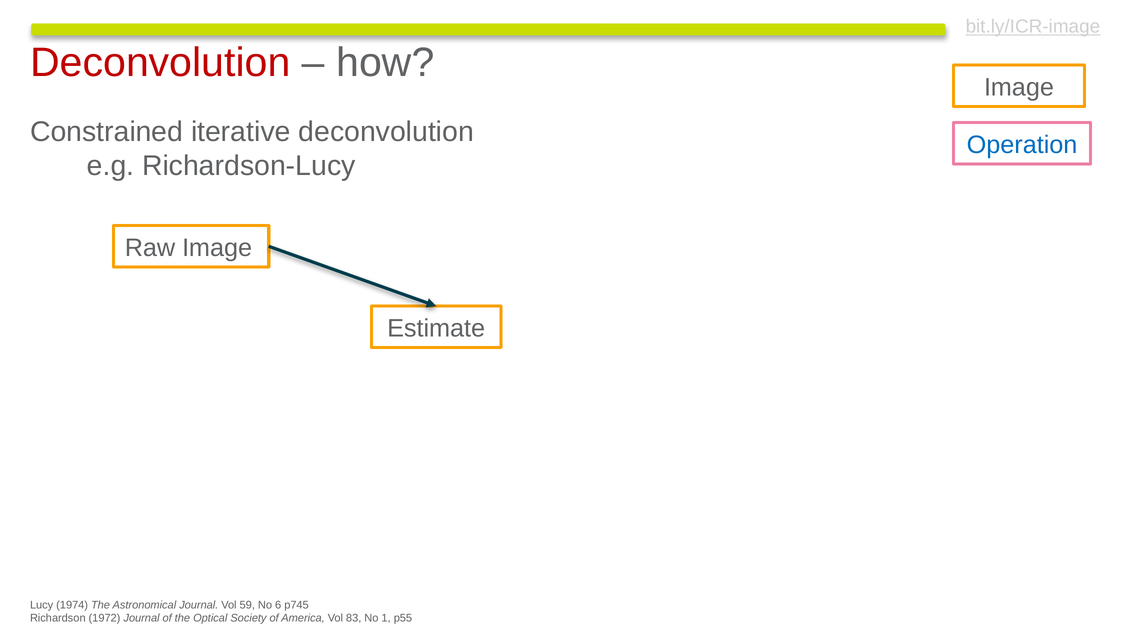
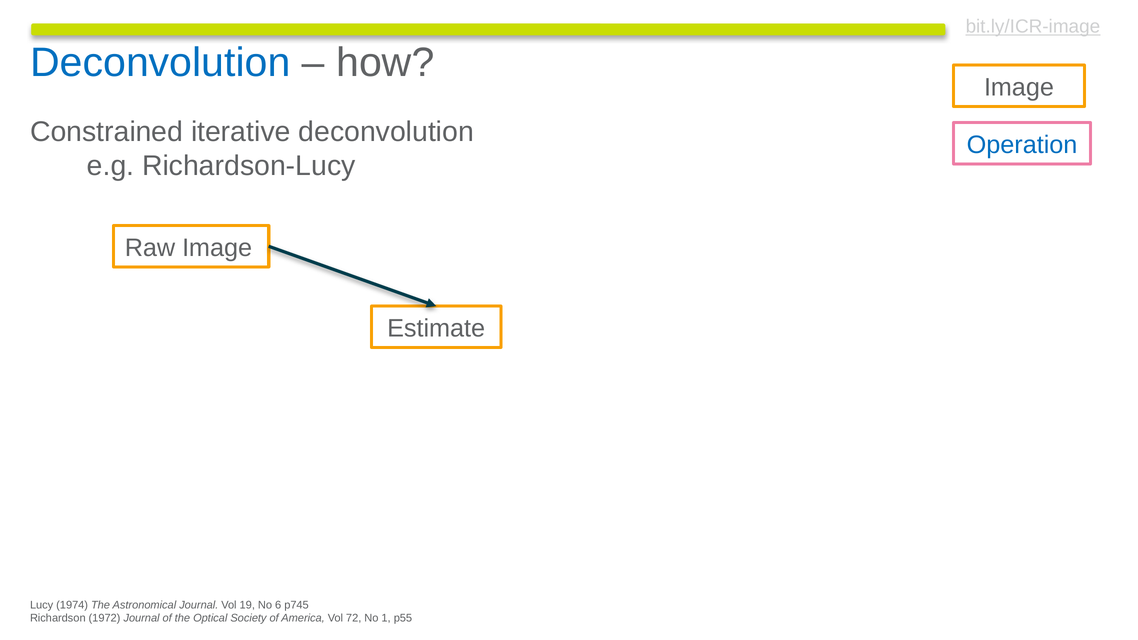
Deconvolution at (160, 63) colour: red -> blue
59: 59 -> 19
83: 83 -> 72
